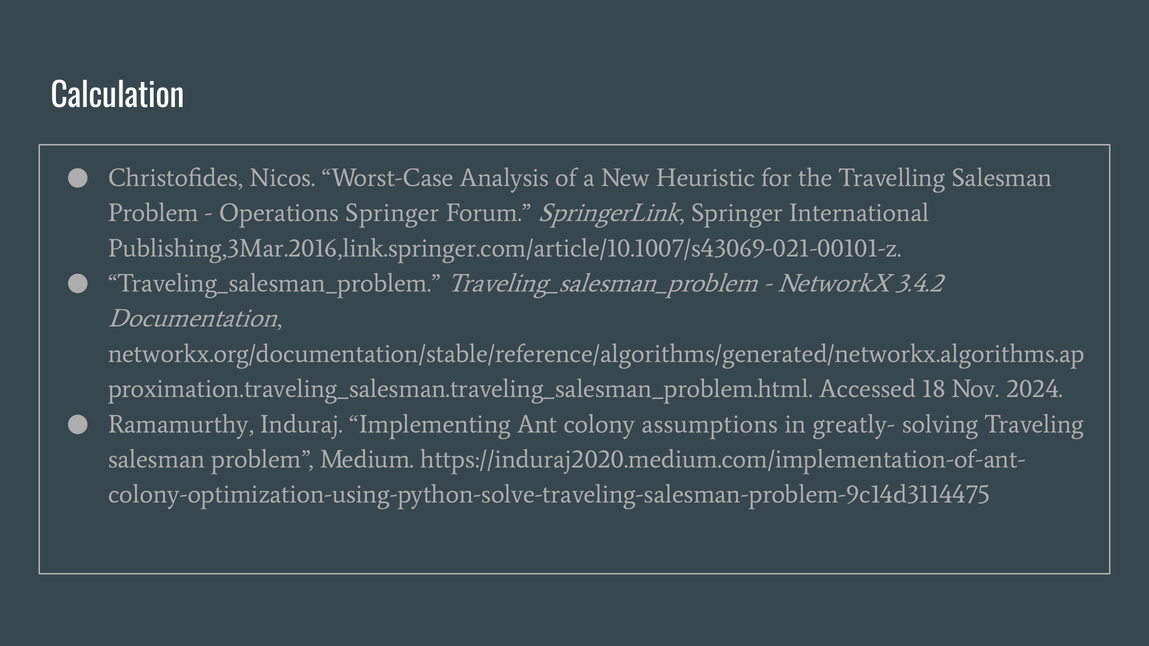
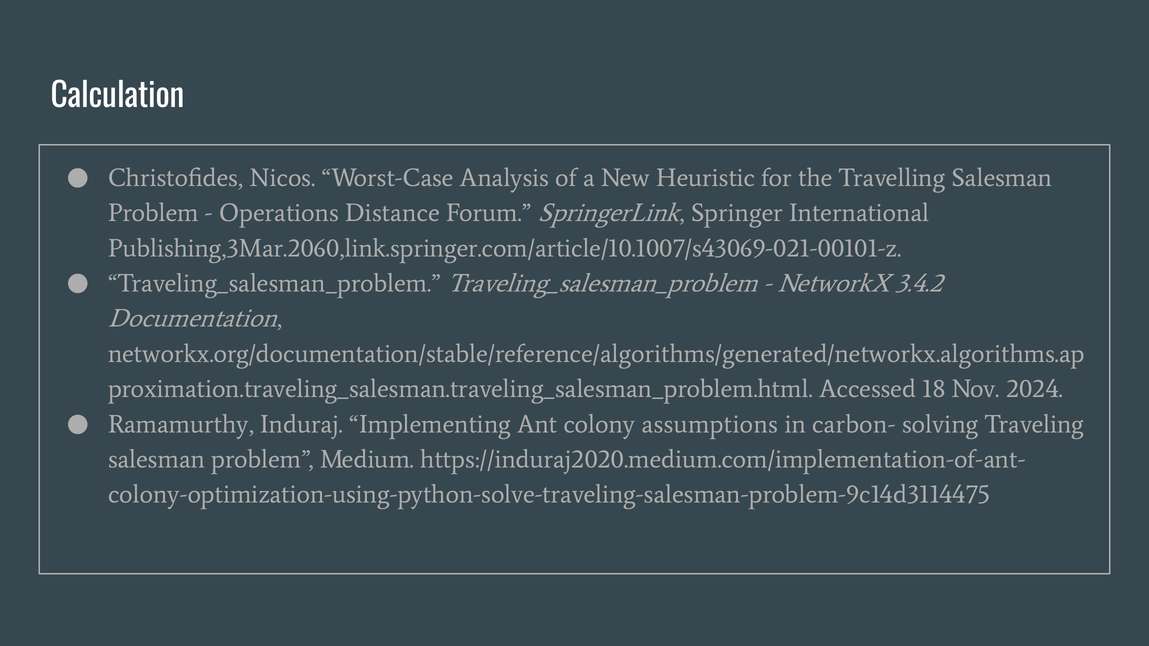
Operations Springer: Springer -> Distance
Publishing,3Mar.2016,link.springer.com/article/10.1007/s43069-021-00101-z: Publishing,3Mar.2016,link.springer.com/article/10.1007/s43069-021-00101-z -> Publishing,3Mar.2060,link.springer.com/article/10.1007/s43069-021-00101-z
greatly-: greatly- -> carbon-
